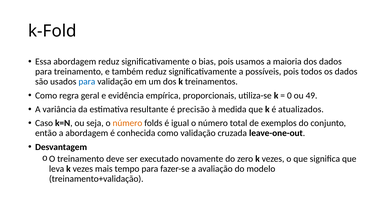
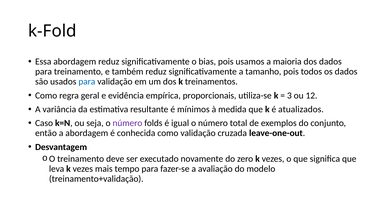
possíveis: possíveis -> tamanho
0: 0 -> 3
49: 49 -> 12
precisão: precisão -> mínimos
número at (127, 123) colour: orange -> purple
